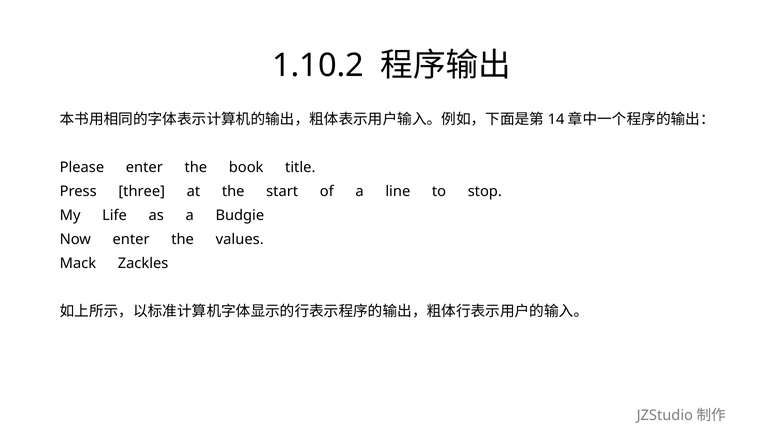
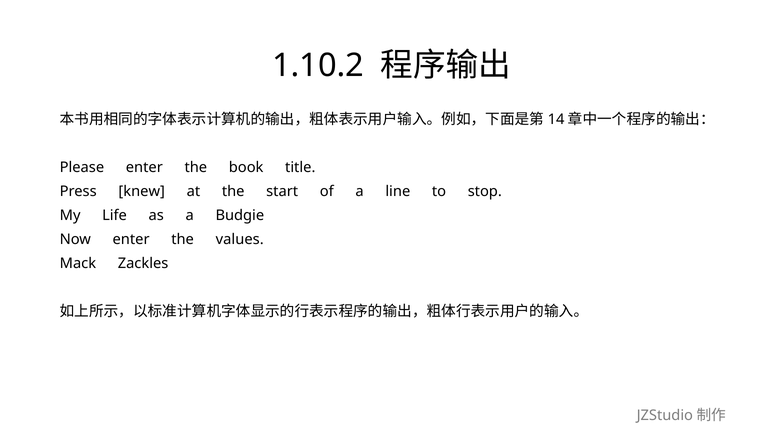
three: three -> knew
